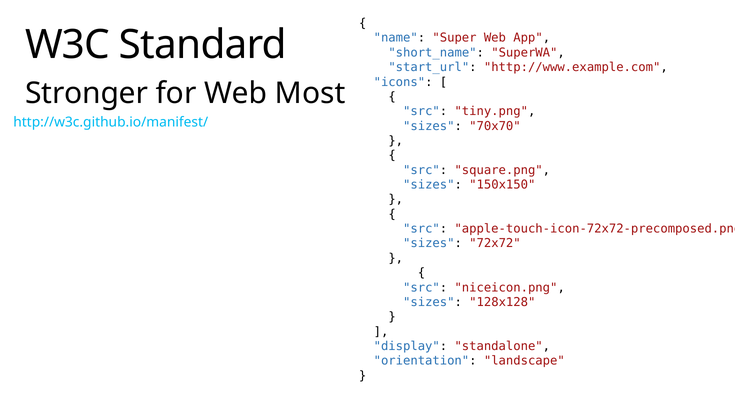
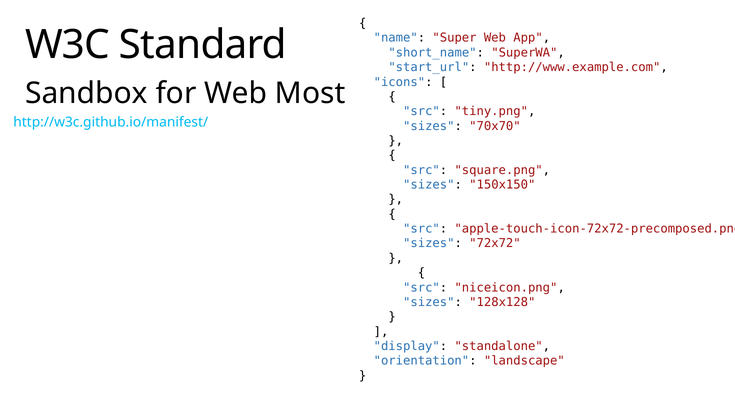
Stronger: Stronger -> Sandbox
